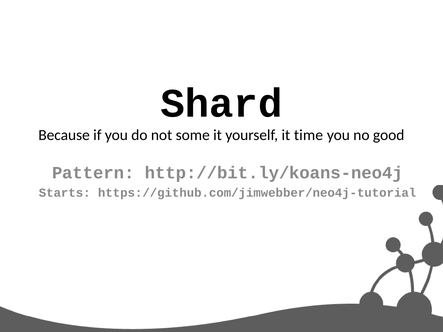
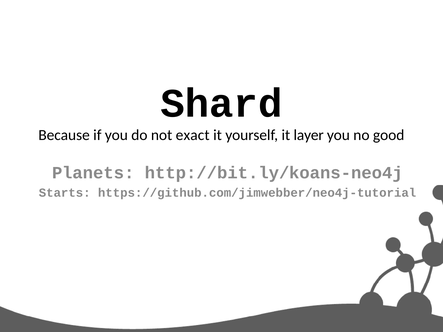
some: some -> exact
time: time -> layer
Pattern: Pattern -> Planets
